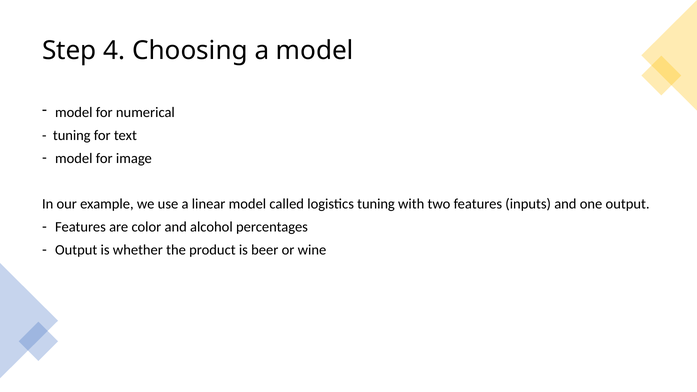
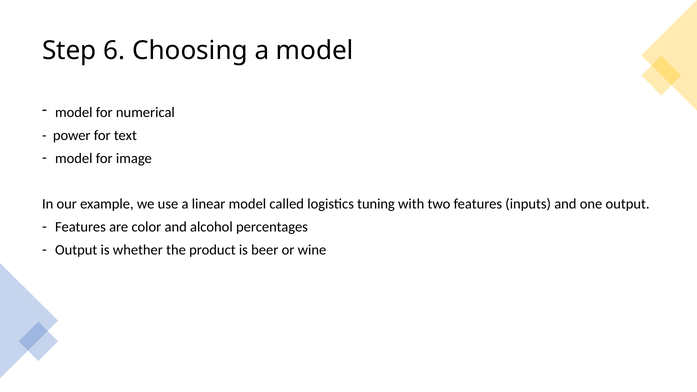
4: 4 -> 6
tuning at (72, 135): tuning -> power
